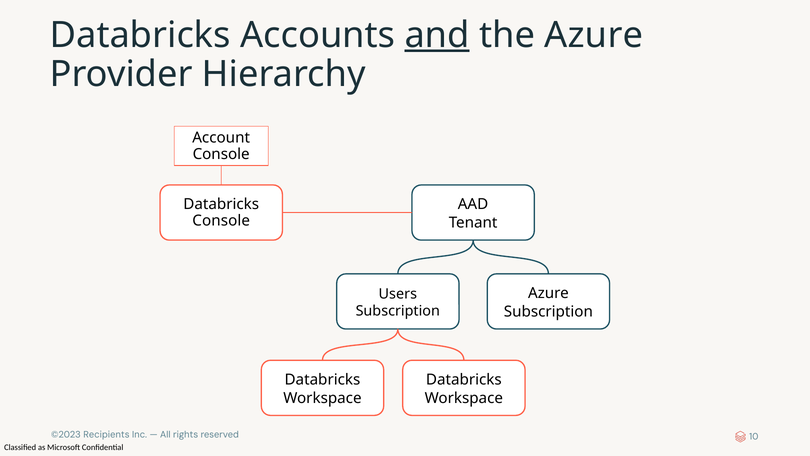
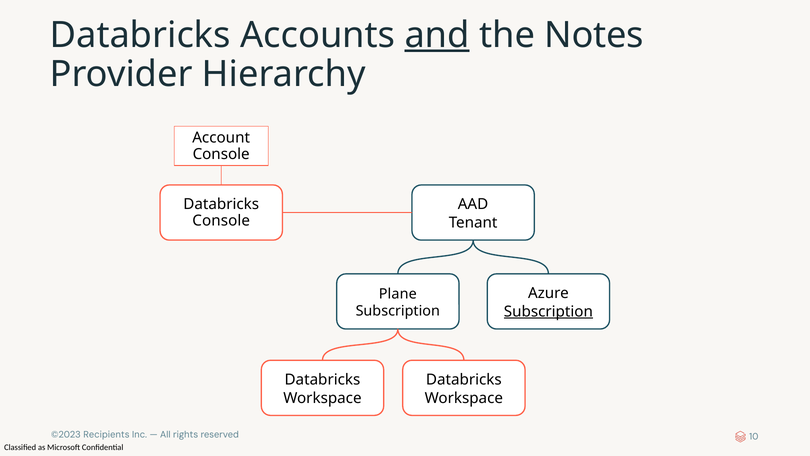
the Azure: Azure -> Notes
Users: Users -> Plane
Subscription at (548, 311) underline: none -> present
